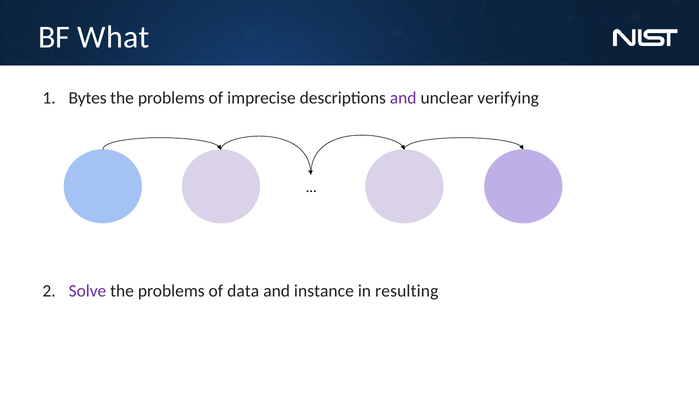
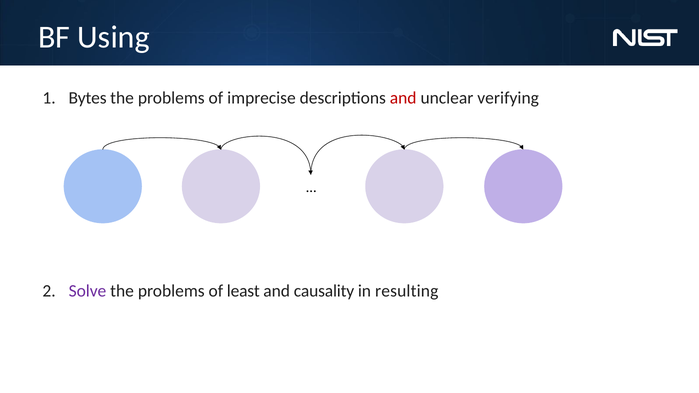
What: What -> Using
and at (403, 98) colour: purple -> red
data: data -> least
instance: instance -> causality
